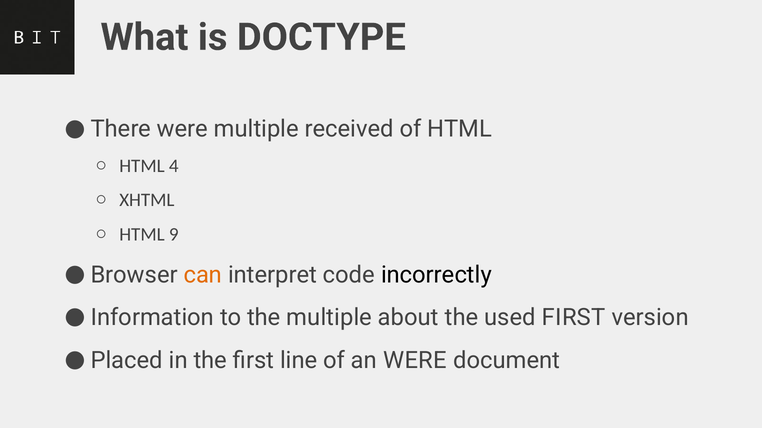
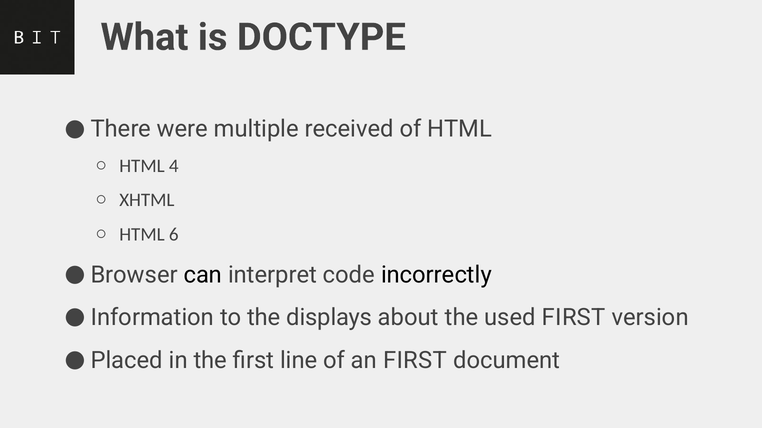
9: 9 -> 6
can colour: orange -> black
the multiple: multiple -> displays
an WERE: WERE -> FIRST
